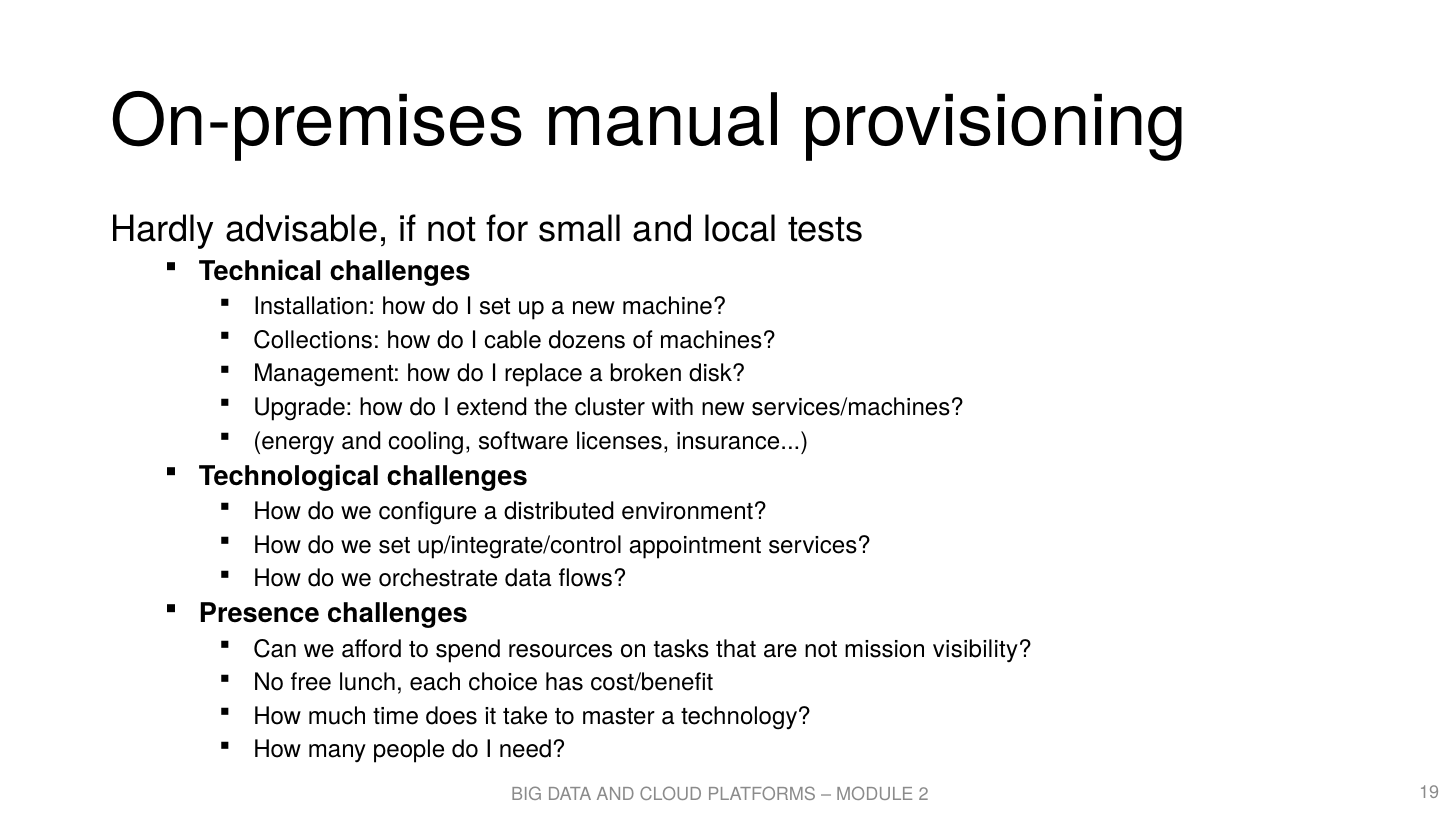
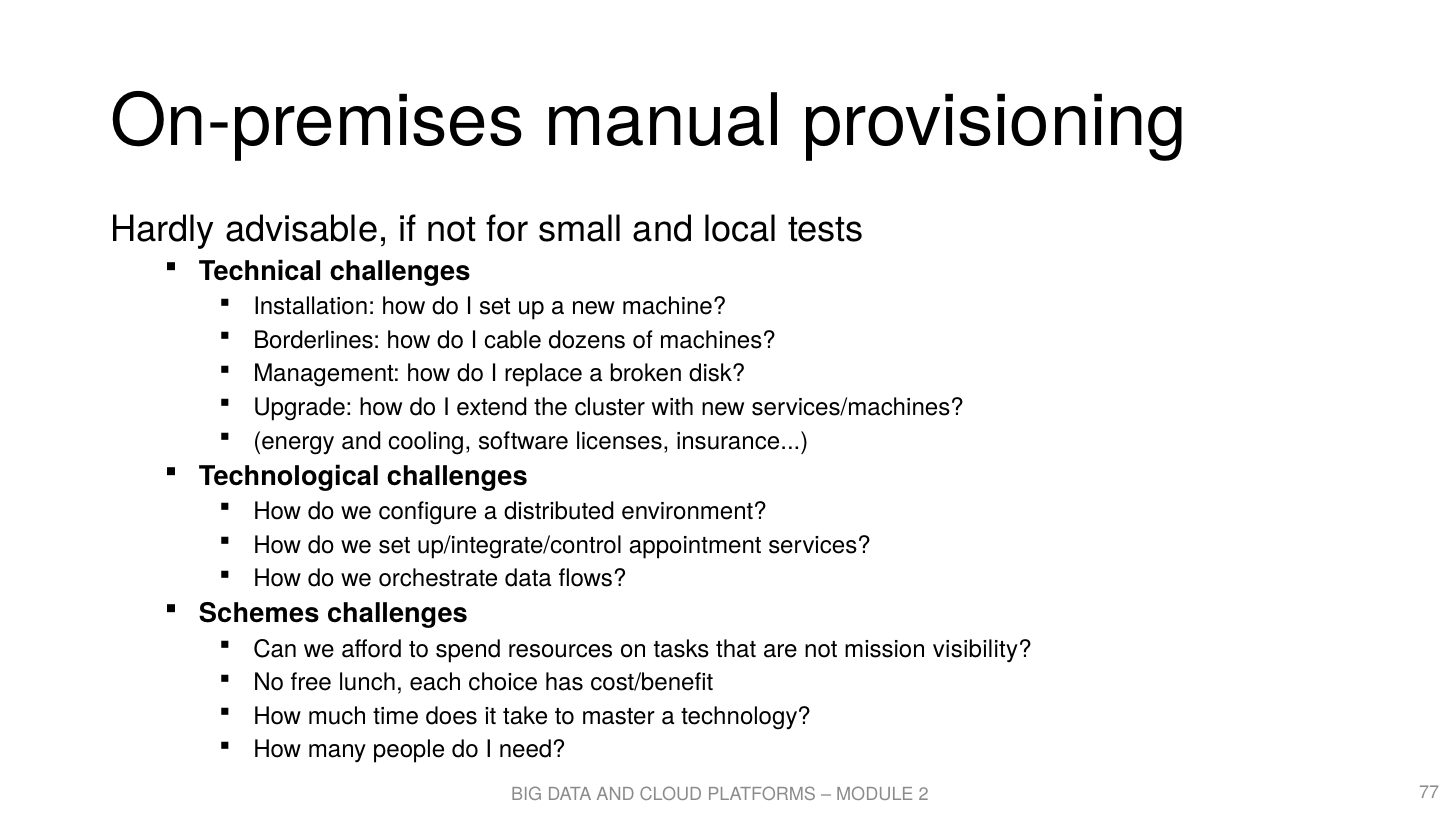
Collections: Collections -> Borderlines
Presence: Presence -> Schemes
19: 19 -> 77
